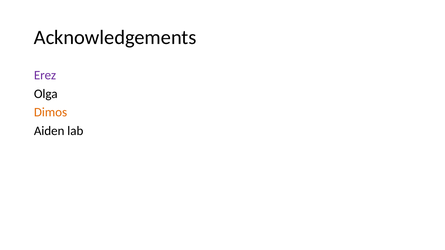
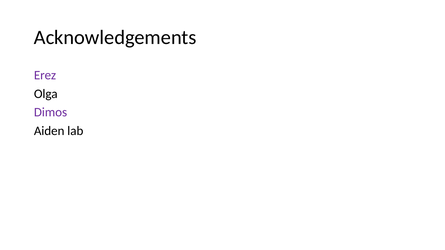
Dimos colour: orange -> purple
